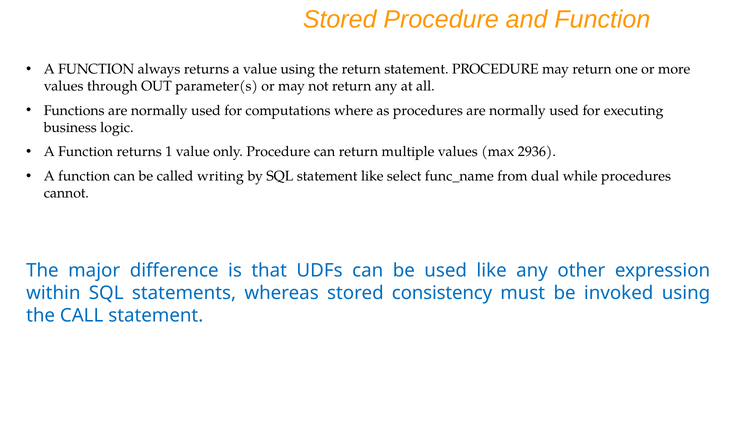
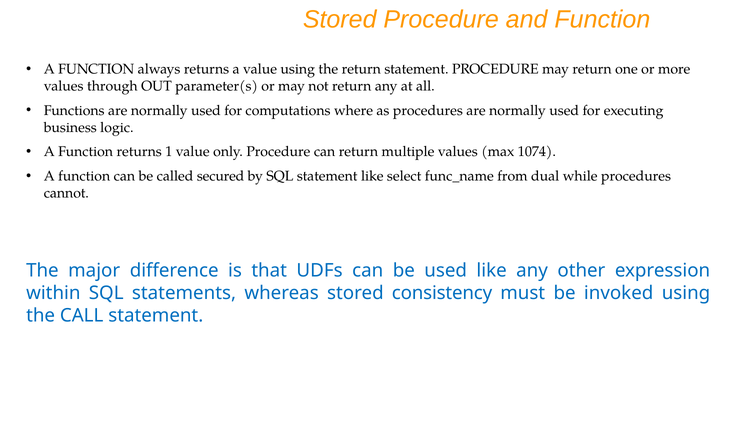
2936: 2936 -> 1074
writing: writing -> secured
